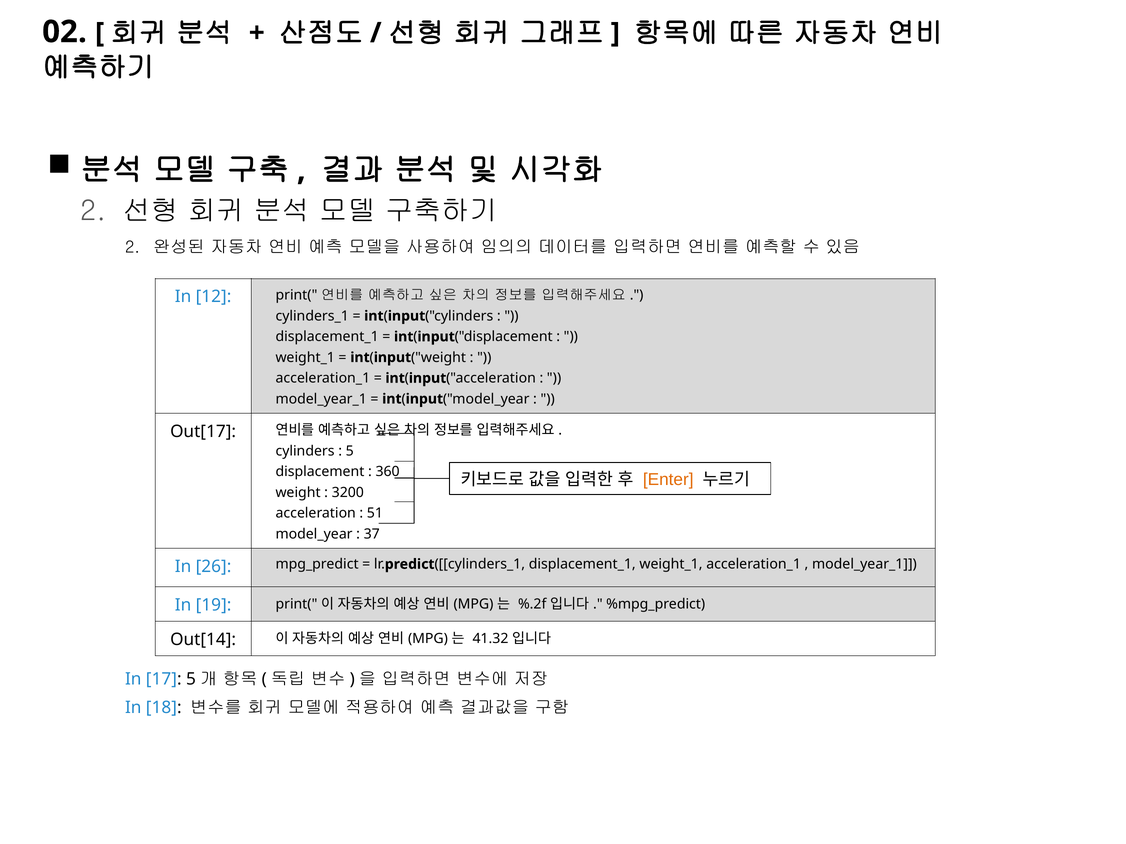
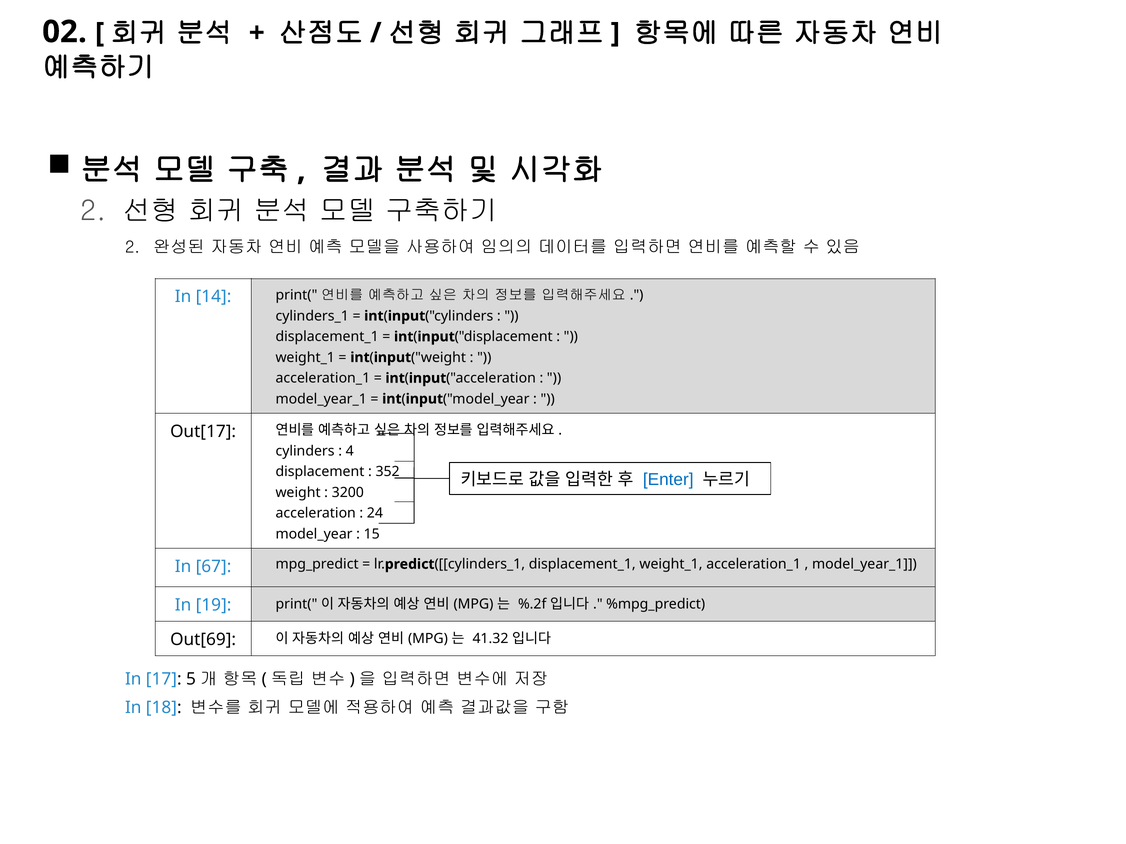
12: 12 -> 14
5: 5 -> 4
360: 360 -> 352
Enter colour: orange -> blue
51: 51 -> 24
37: 37 -> 15
26: 26 -> 67
Out[14: Out[14 -> Out[69
